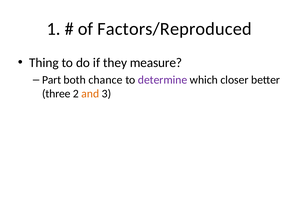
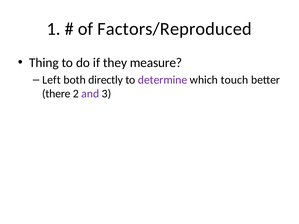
Part: Part -> Left
chance: chance -> directly
closer: closer -> touch
three: three -> there
and colour: orange -> purple
